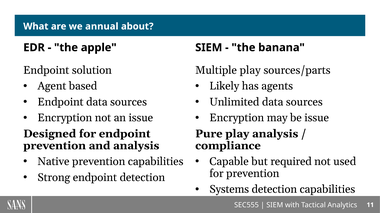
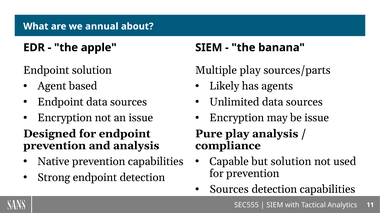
but required: required -> solution
Systems at (229, 190): Systems -> Sources
